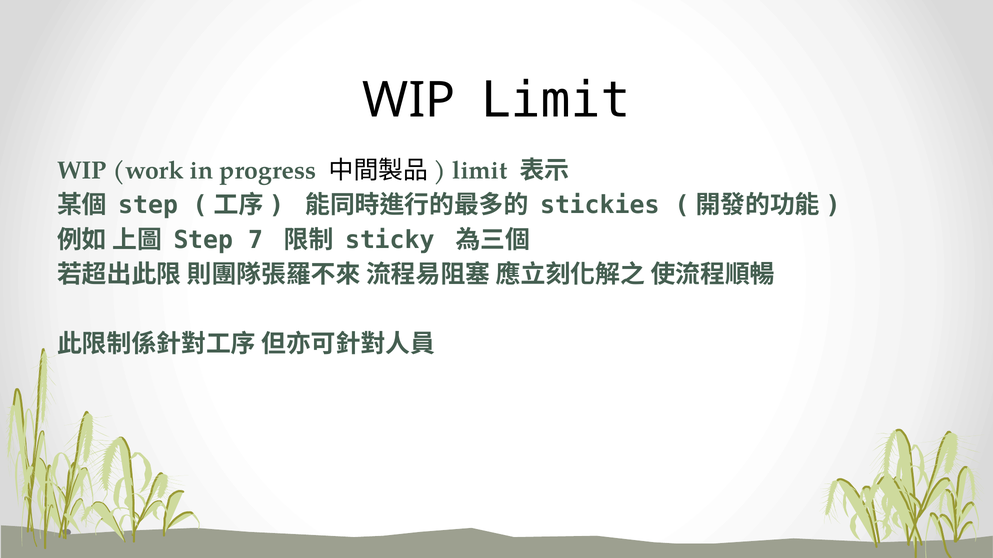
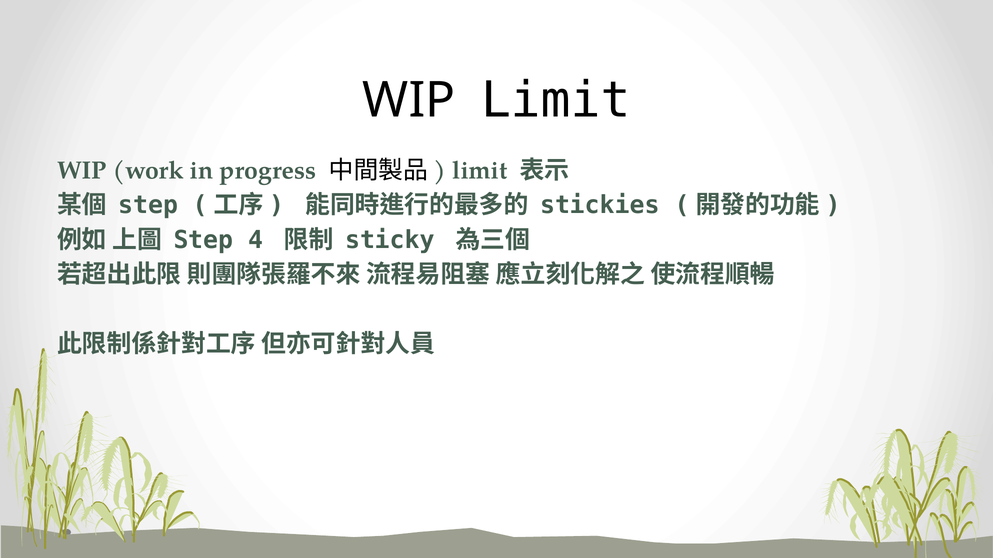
7: 7 -> 4
